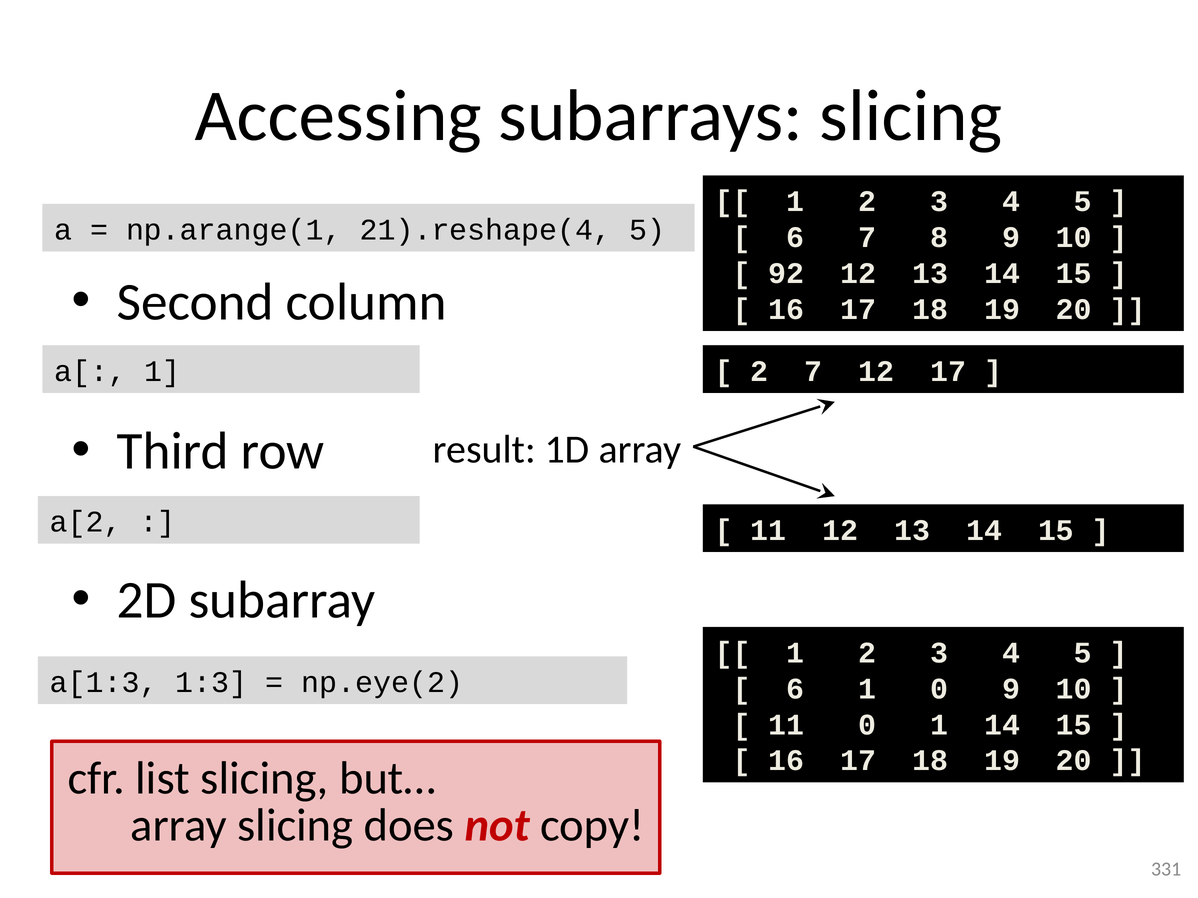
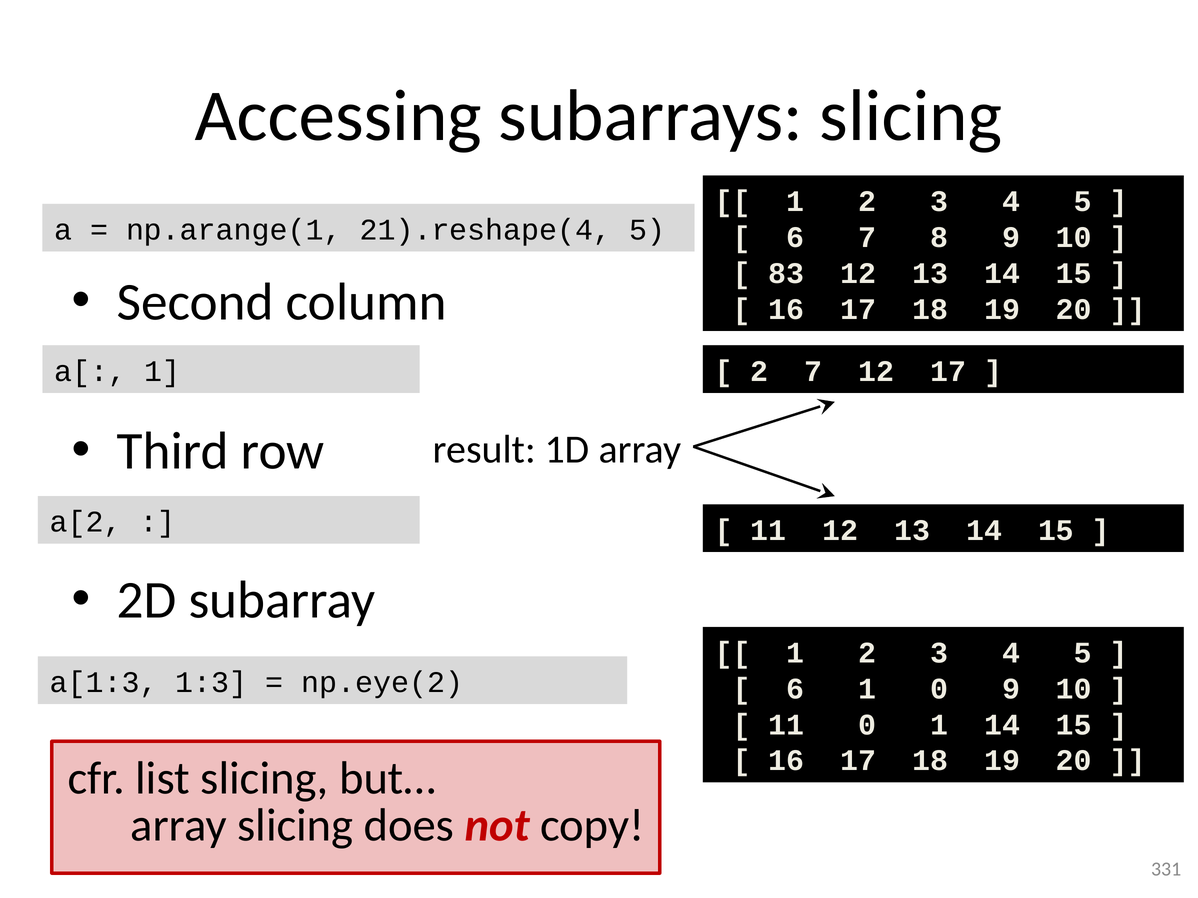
92: 92 -> 83
